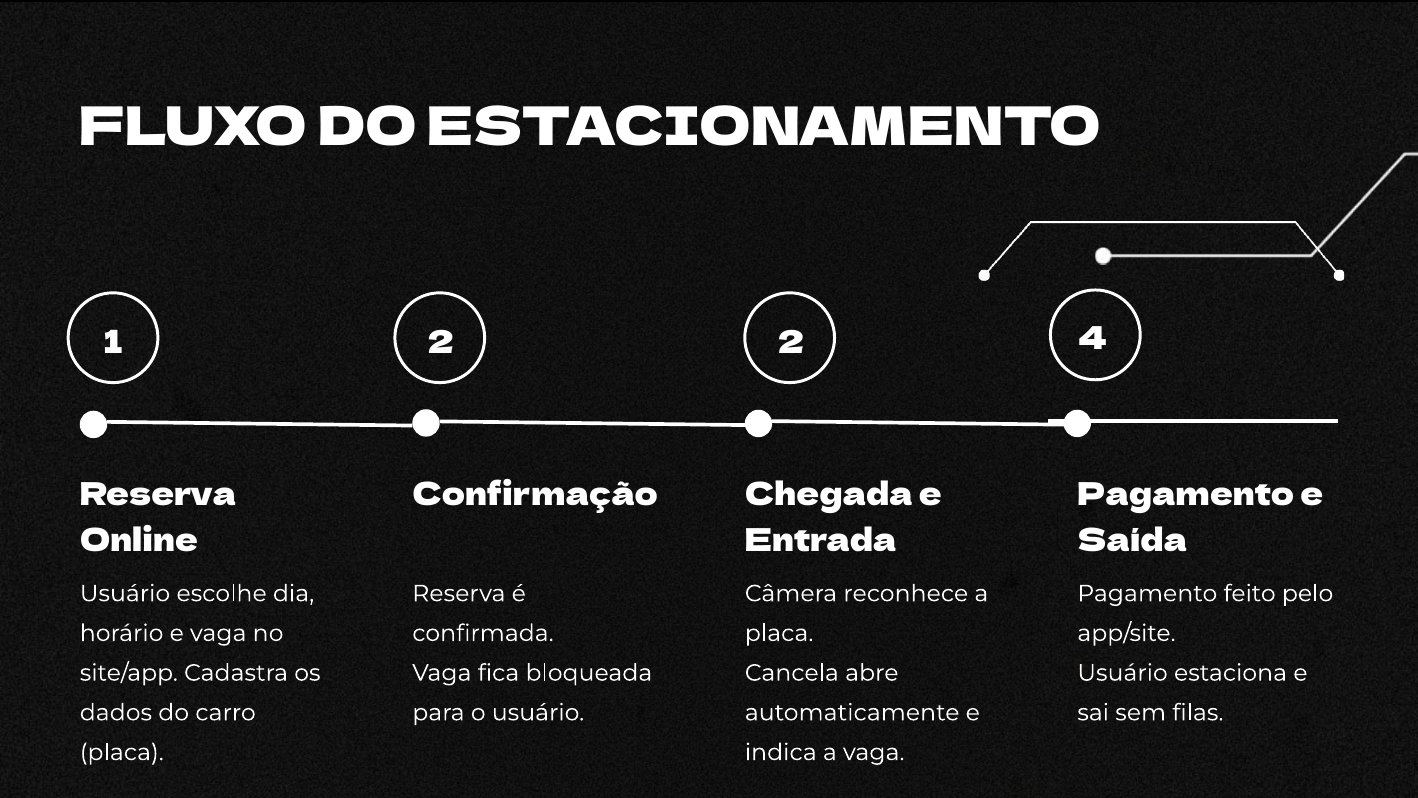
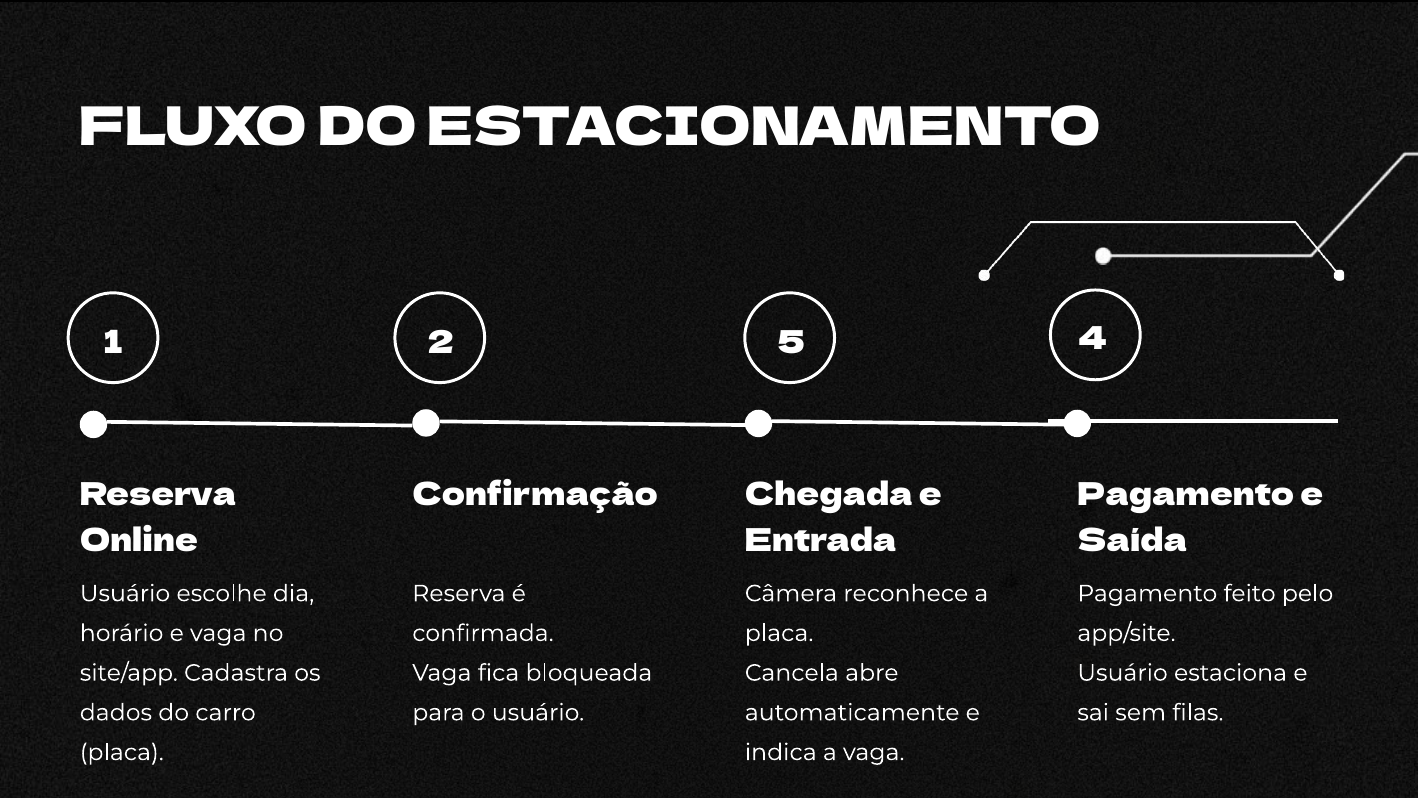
2 2: 2 -> 5
